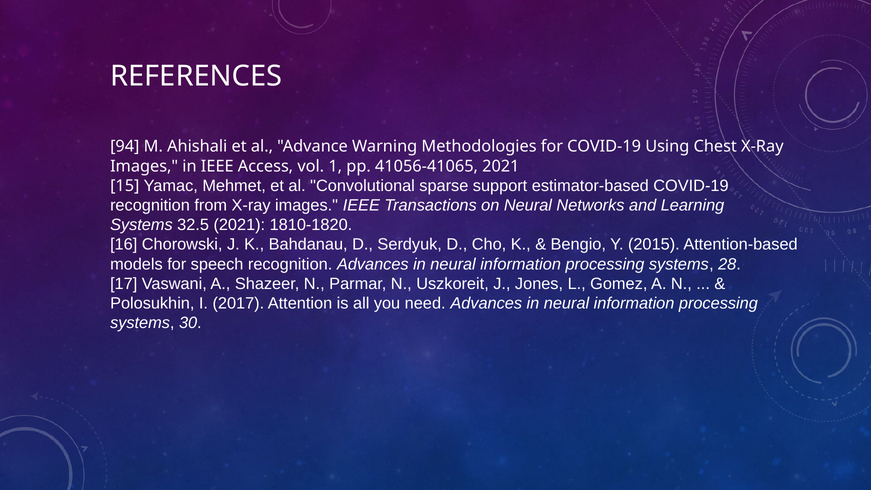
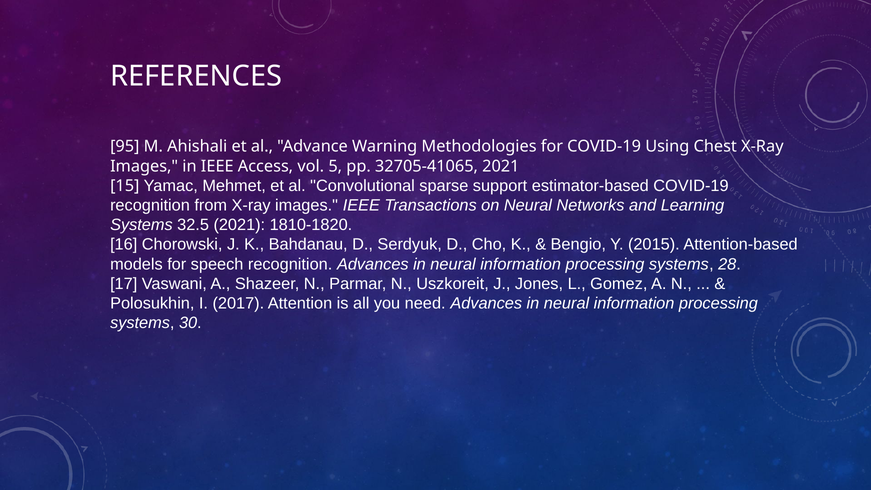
94: 94 -> 95
1: 1 -> 5
41056-41065: 41056-41065 -> 32705-41065
